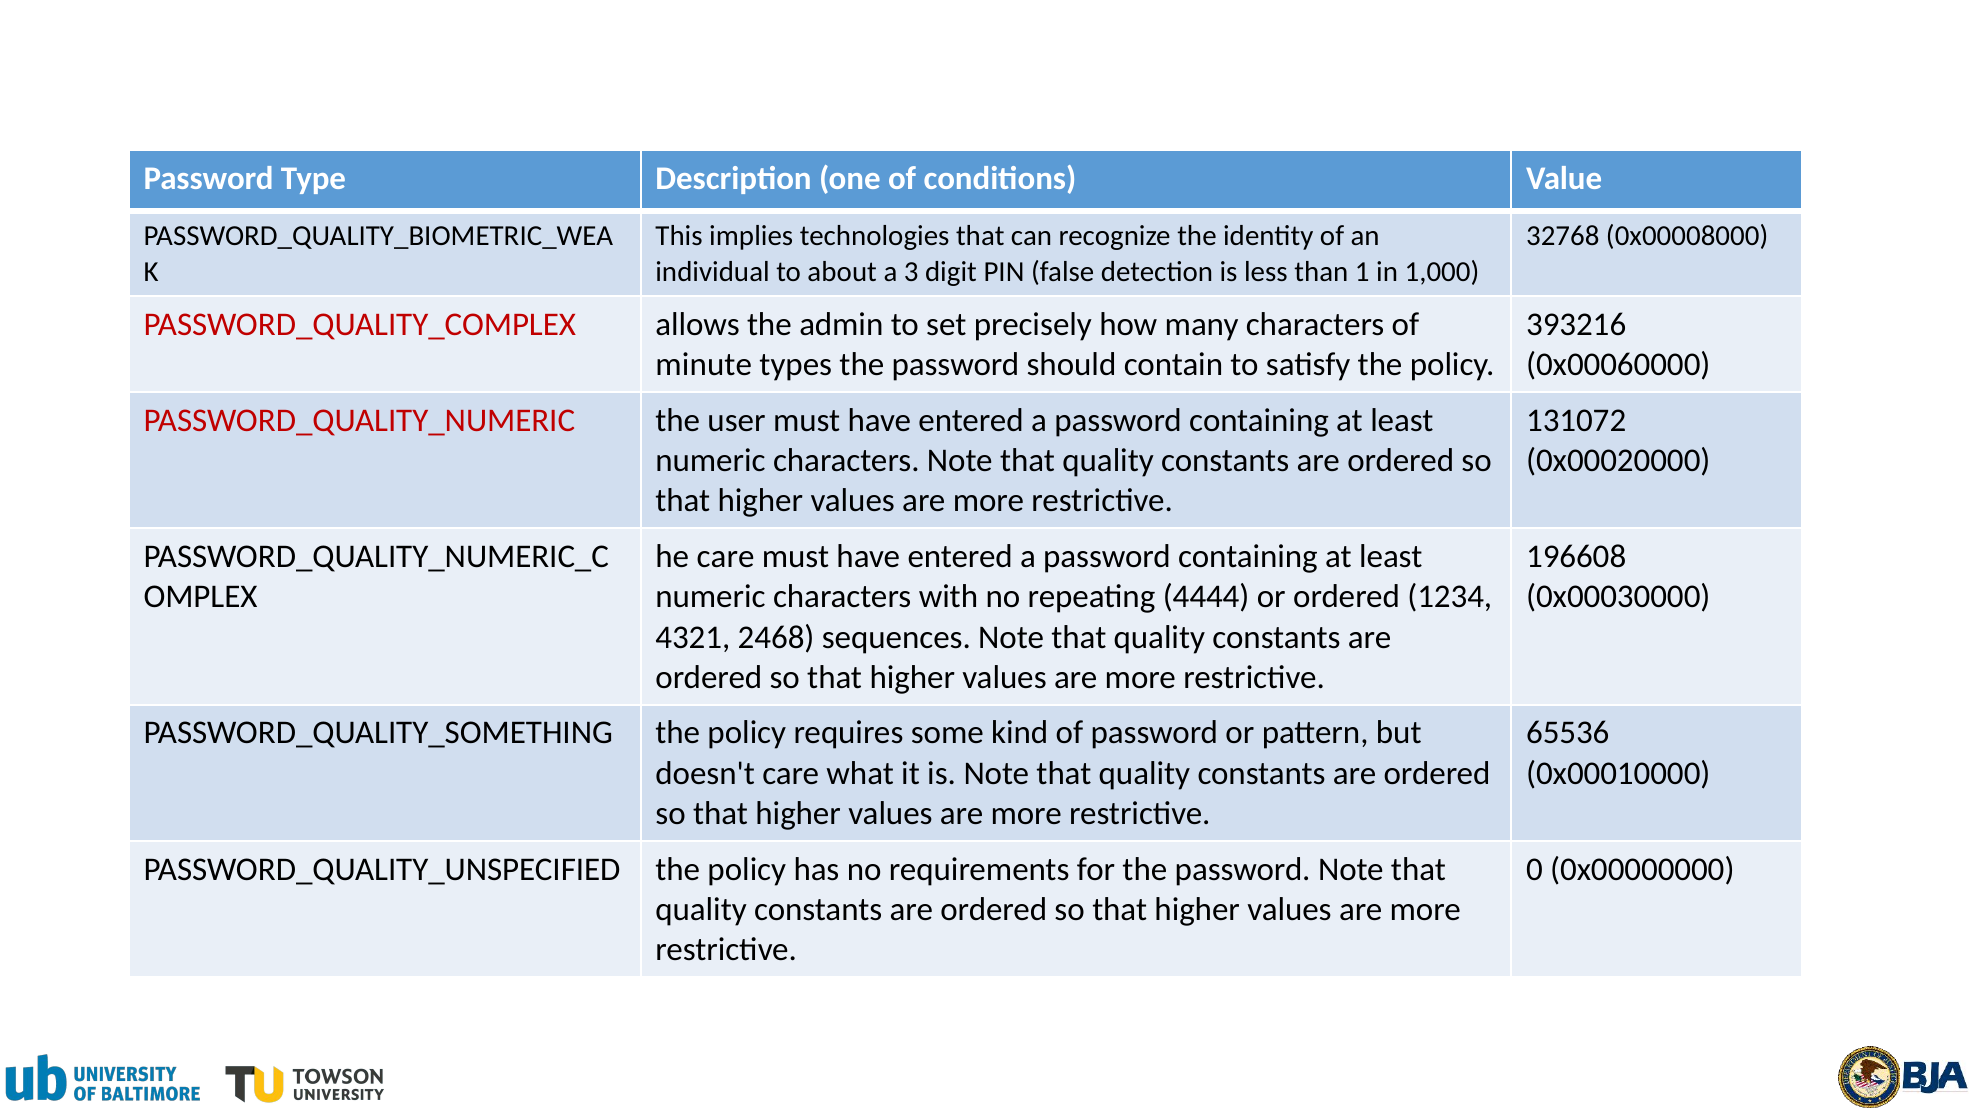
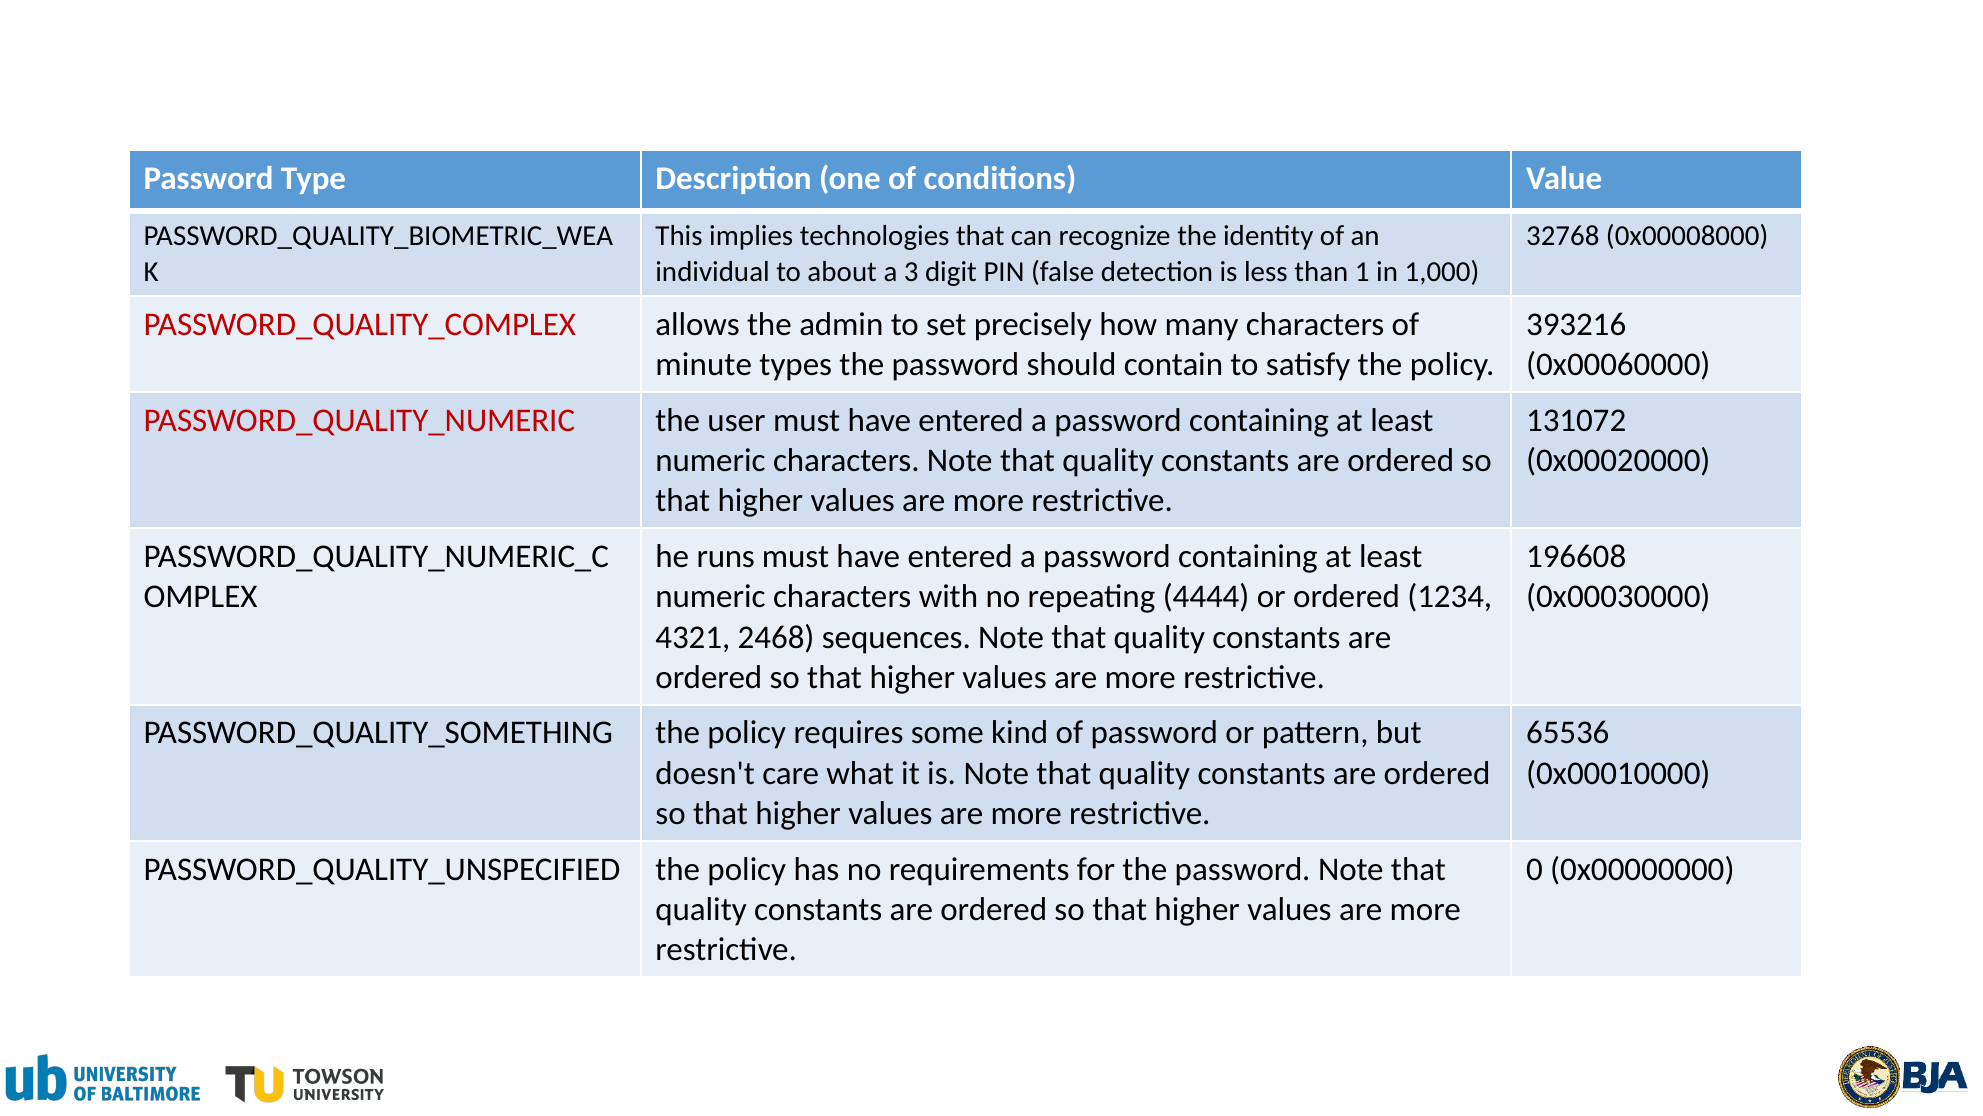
he care: care -> runs
